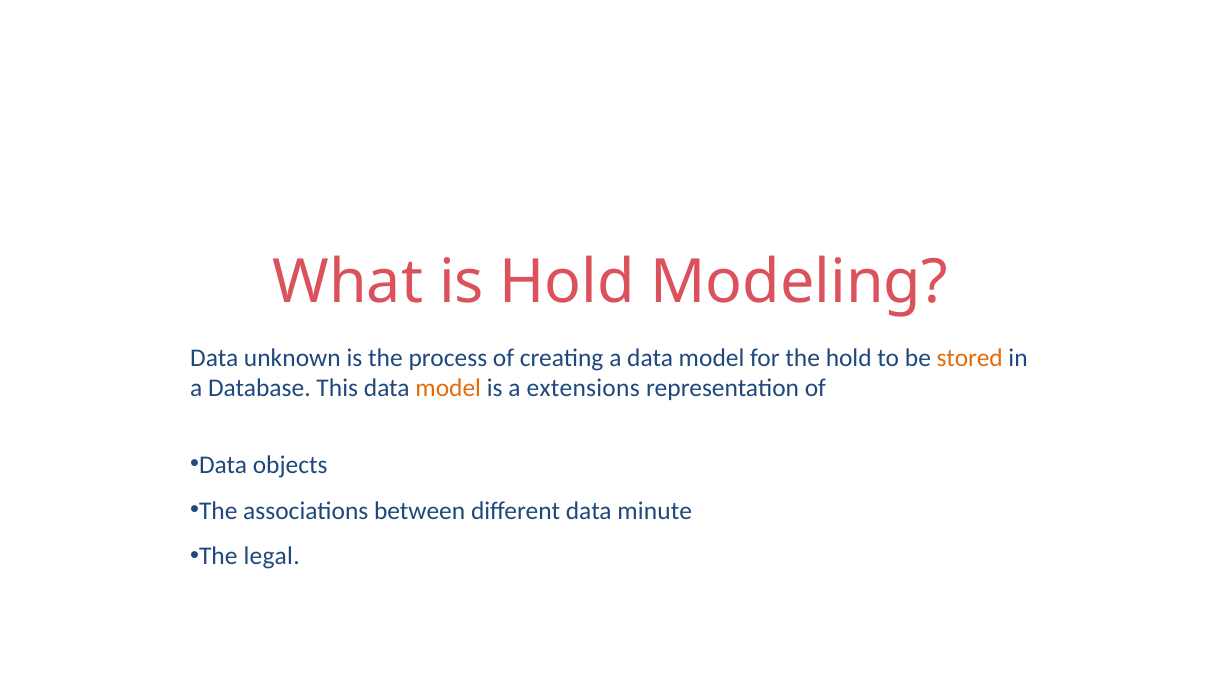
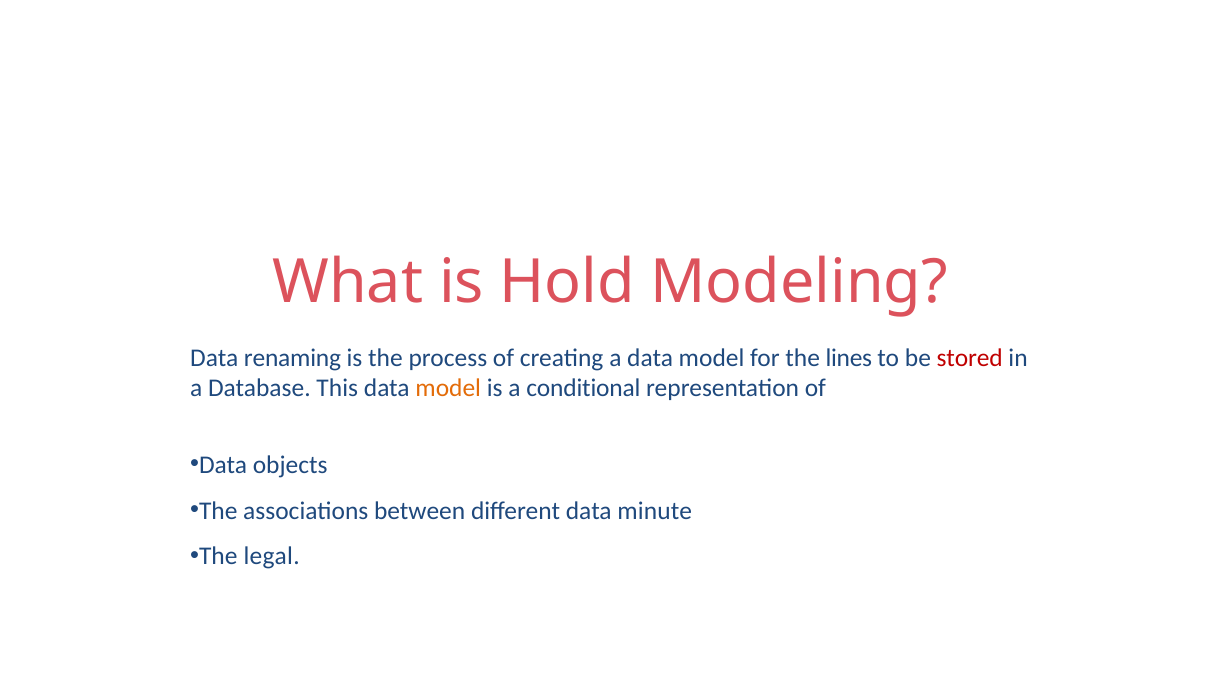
unknown: unknown -> renaming
the hold: hold -> lines
stored colour: orange -> red
extensions: extensions -> conditional
